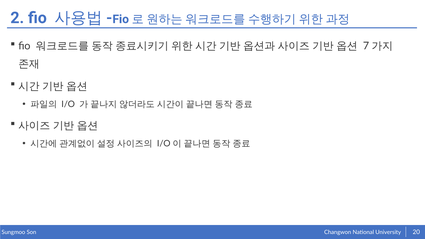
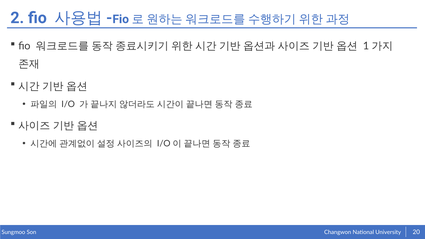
7: 7 -> 1
